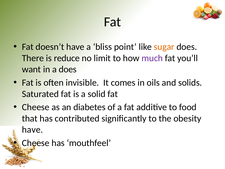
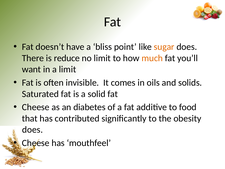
much colour: purple -> orange
a does: does -> limit
have at (32, 130): have -> does
